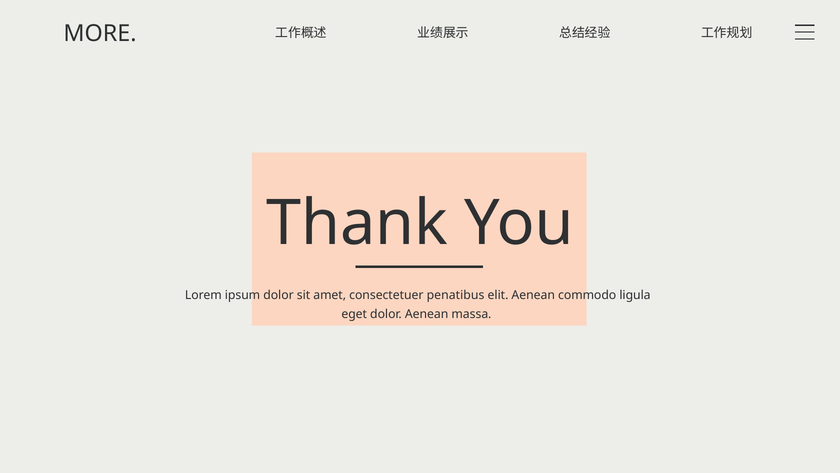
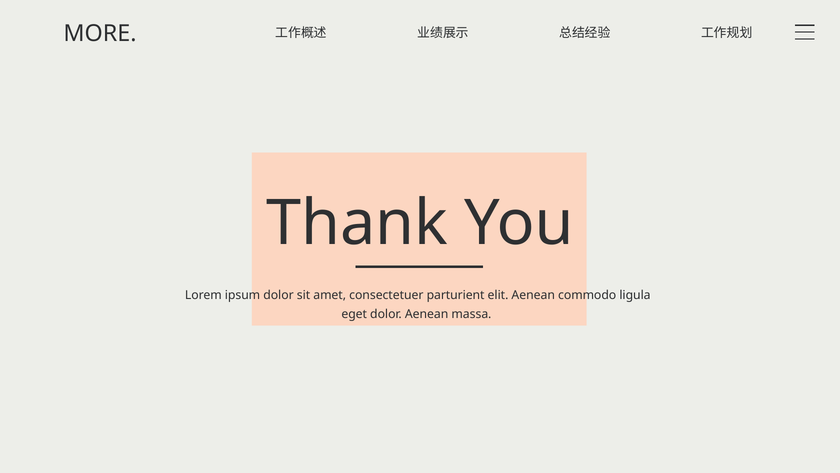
penatibus: penatibus -> parturient
